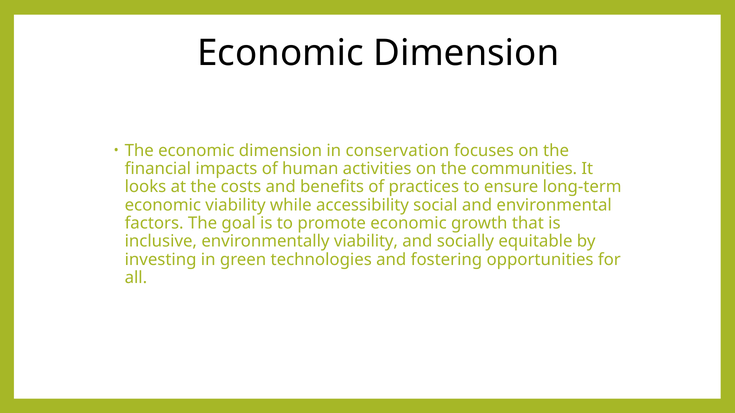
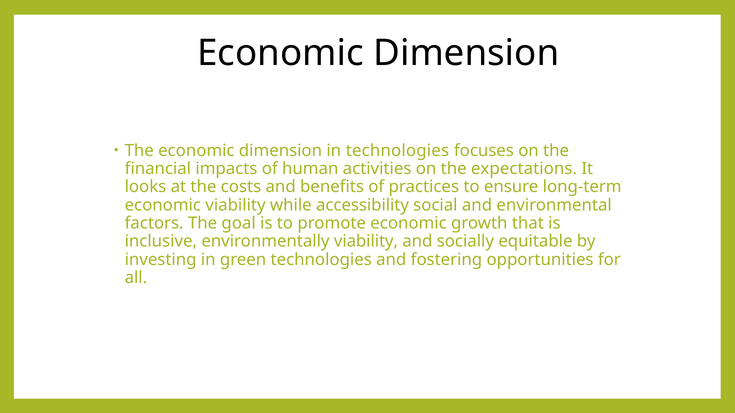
in conservation: conservation -> technologies
communities: communities -> expectations
